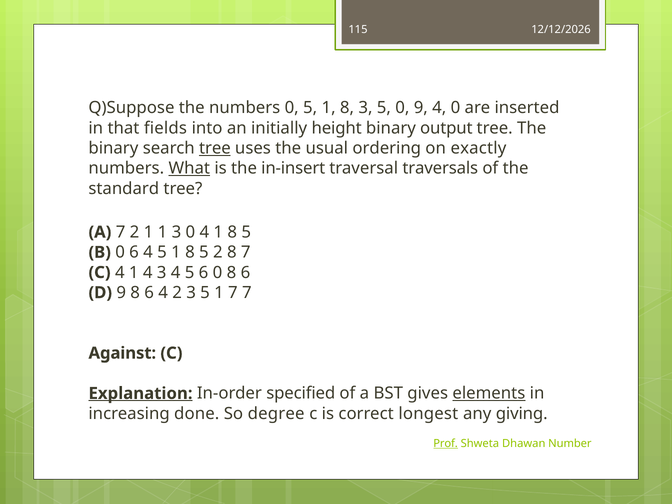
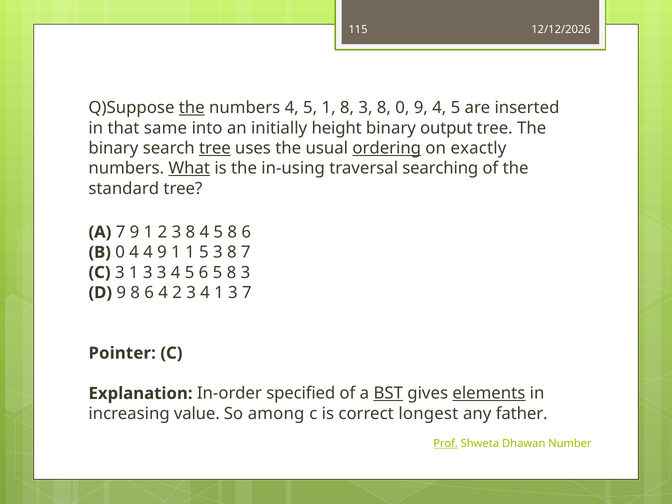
the at (192, 108) underline: none -> present
numbers 0: 0 -> 4
8 3 5: 5 -> 8
9 4 0: 0 -> 5
fields: fields -> same
ordering underline: none -> present
in-insert: in-insert -> in-using
traversals: traversals -> searching
7 2: 2 -> 9
1 1: 1 -> 2
0 at (190, 232): 0 -> 8
1 at (218, 232): 1 -> 5
5 at (246, 232): 5 -> 6
0 6: 6 -> 4
5 at (162, 252): 5 -> 9
8 at (190, 252): 8 -> 1
5 2: 2 -> 3
C 4: 4 -> 3
4 at (148, 272): 4 -> 3
6 0: 0 -> 5
6 at (245, 272): 6 -> 3
2 3 5: 5 -> 4
7 at (233, 293): 7 -> 3
Against: Against -> Pointer
Explanation underline: present -> none
BST underline: none -> present
done: done -> value
degree: degree -> among
giving: giving -> father
